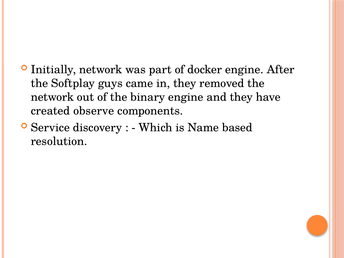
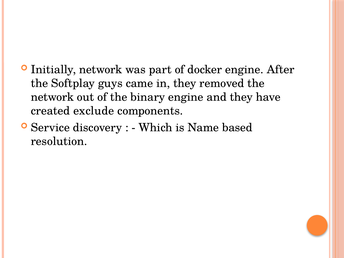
observe: observe -> exclude
